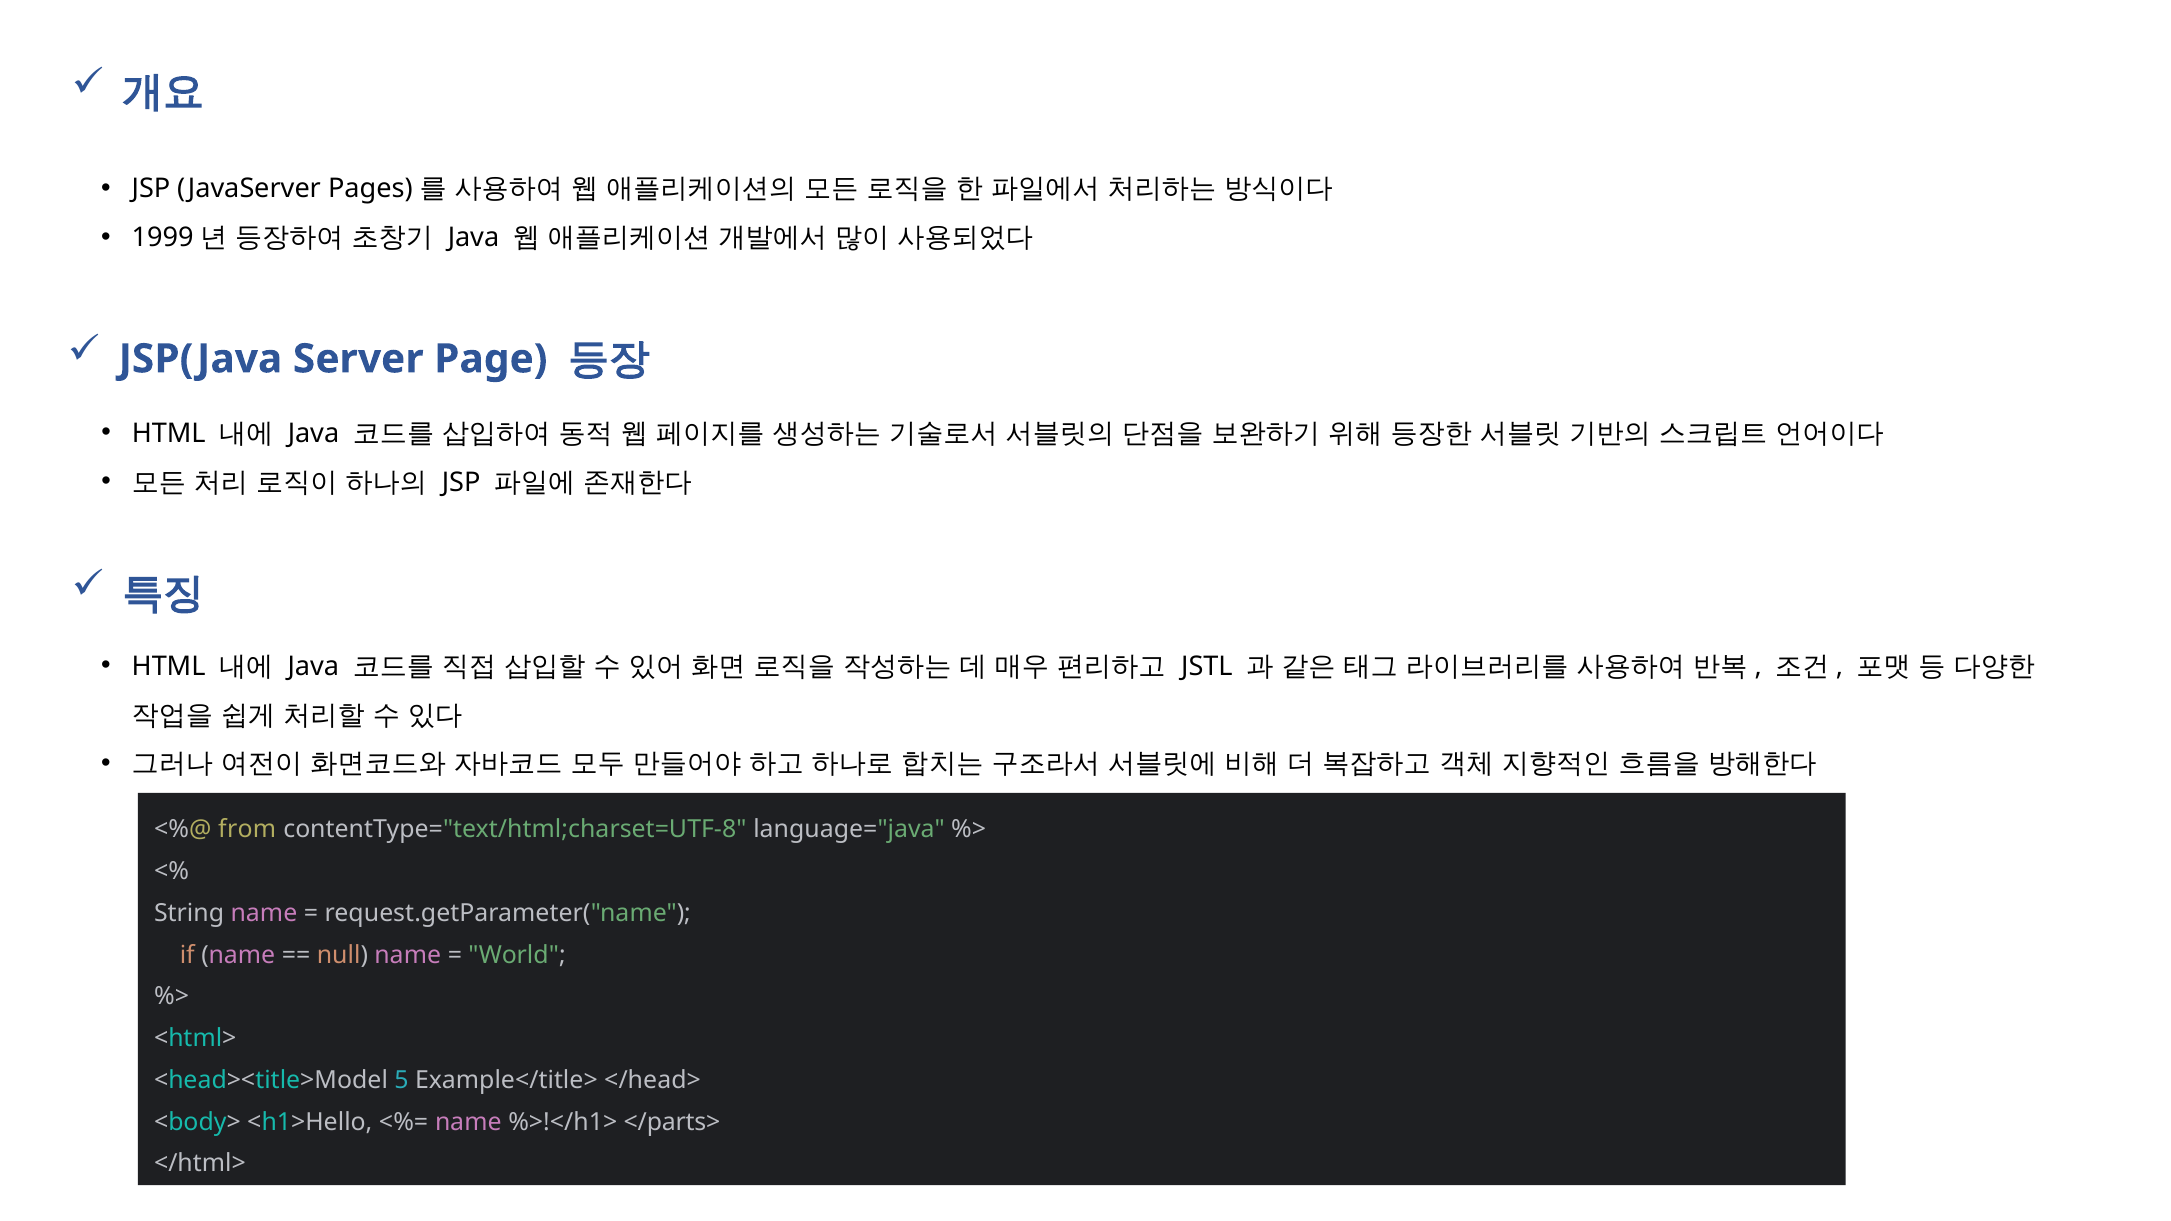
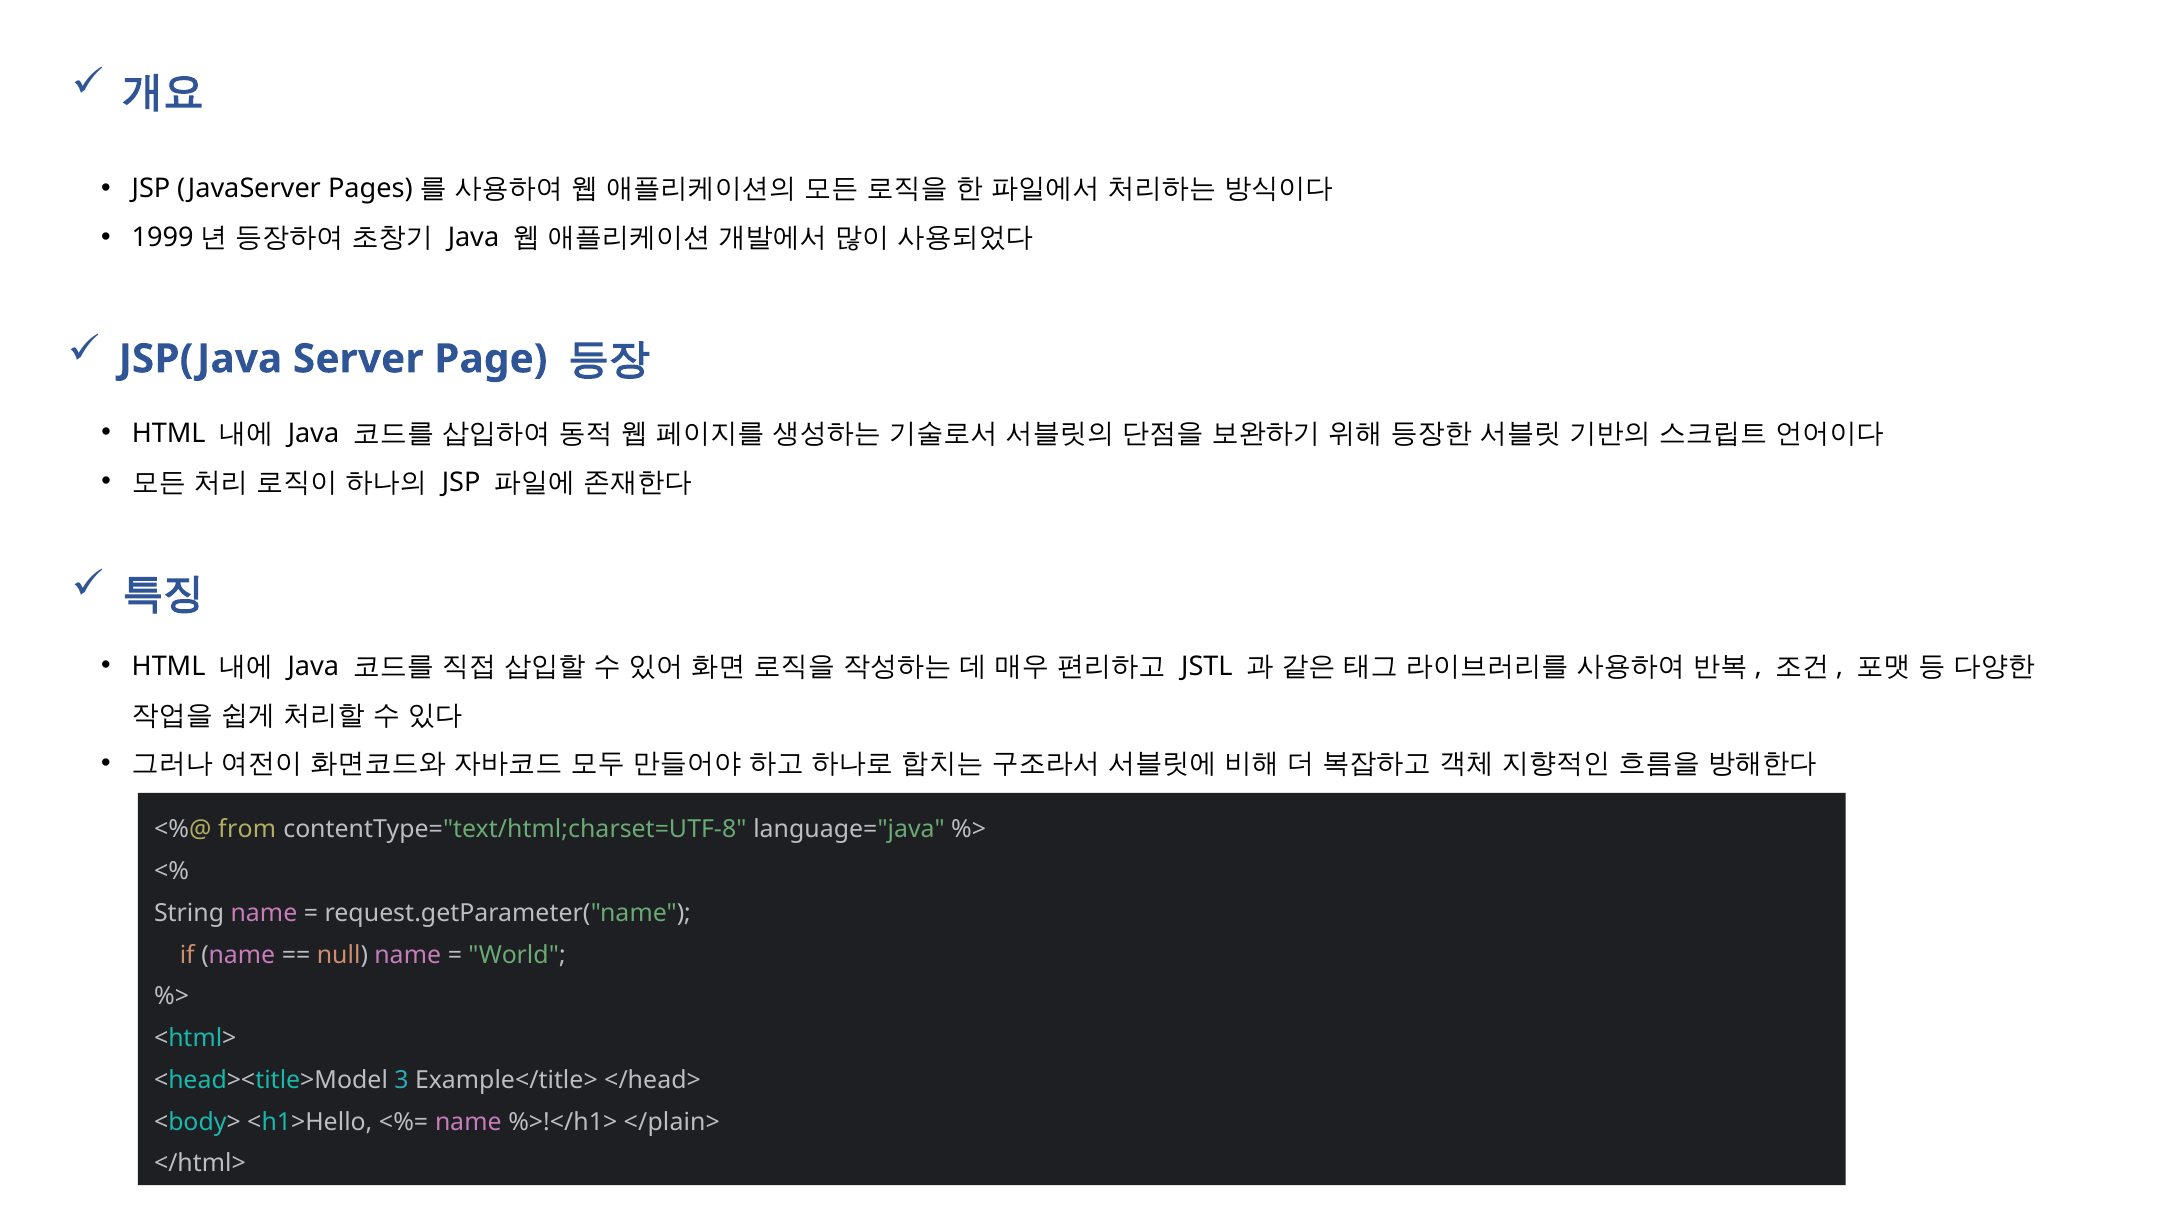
5: 5 -> 3
</parts>: </parts> -> </plain>
